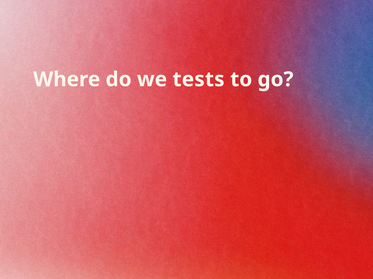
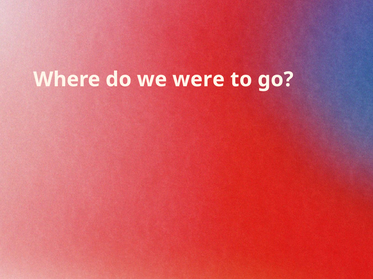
tests: tests -> were
